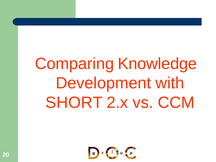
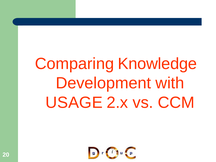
SHORT: SHORT -> USAGE
